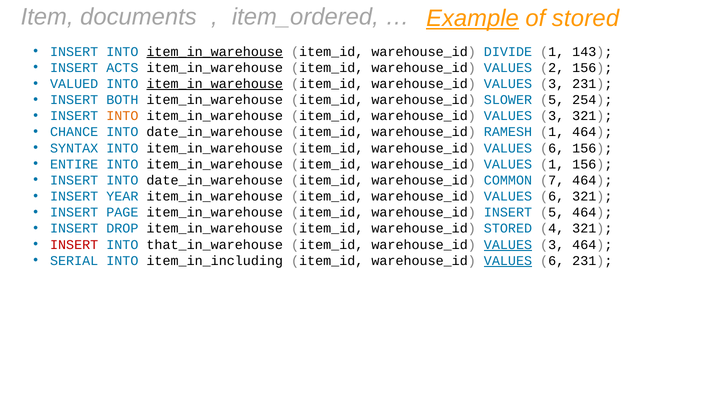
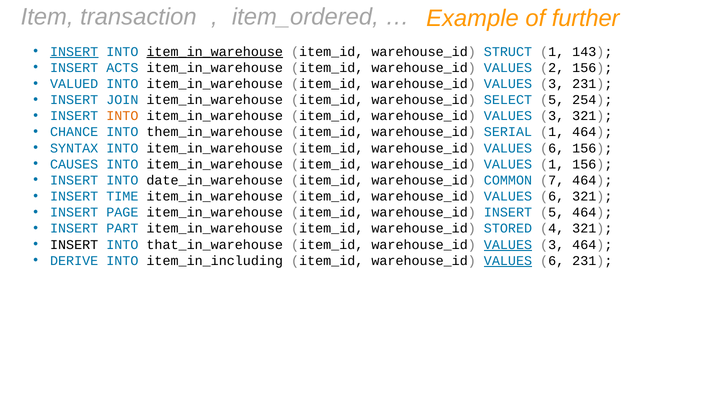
documents: documents -> transaction
Example underline: present -> none
of stored: stored -> further
INSERT at (74, 52) underline: none -> present
DIVIDE: DIVIDE -> STRUCT
item_in_warehouse at (215, 84) underline: present -> none
BOTH: BOTH -> JOIN
SLOWER: SLOWER -> SELECT
date_in_warehouse at (215, 132): date_in_warehouse -> them_in_warehouse
RAMESH: RAMESH -> SERIAL
ENTIRE: ENTIRE -> CAUSES
YEAR: YEAR -> TIME
DROP: DROP -> PART
INSERT at (74, 244) colour: red -> black
SERIAL: SERIAL -> DERIVE
